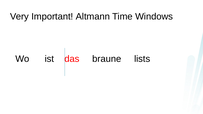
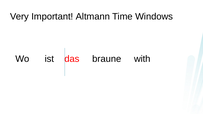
lists: lists -> with
